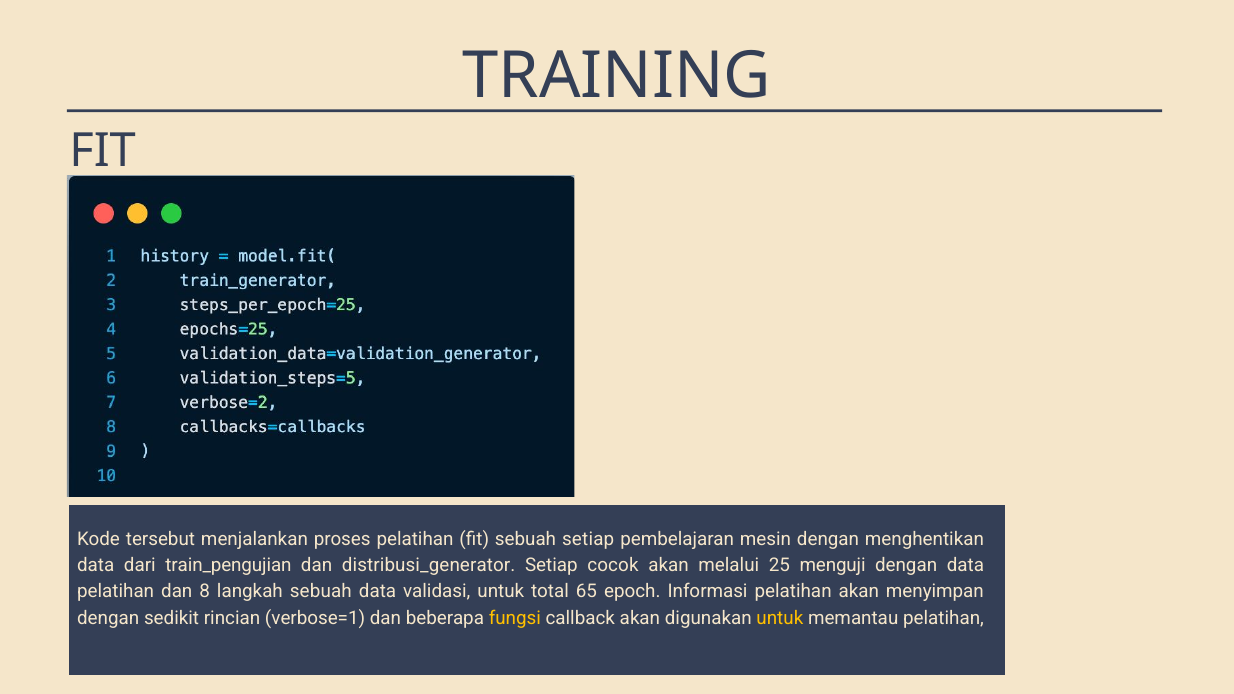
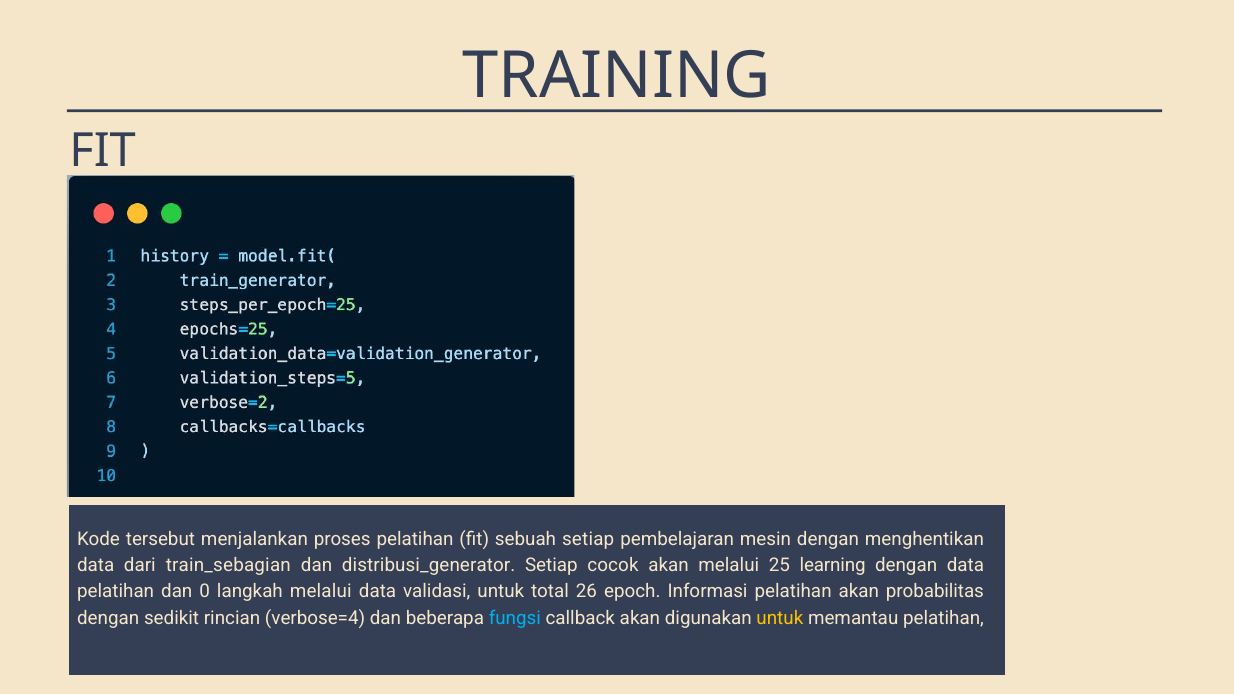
train_pengujian: train_pengujian -> train_sebagian
menguji: menguji -> learning
8: 8 -> 0
langkah sebuah: sebuah -> melalui
65: 65 -> 26
menyimpan: menyimpan -> probabilitas
verbose=1: verbose=1 -> verbose=4
fungsi colour: yellow -> light blue
